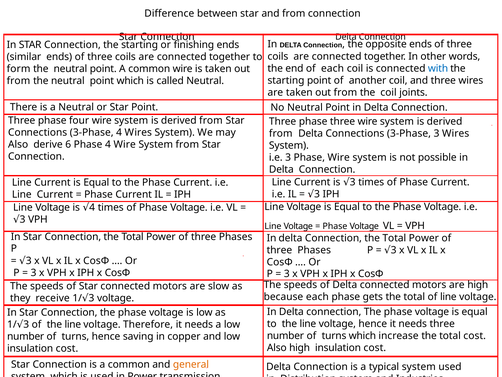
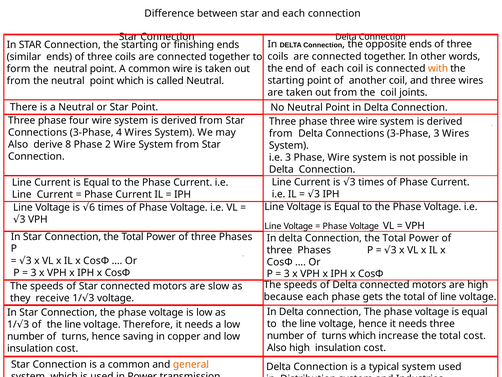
and from: from -> each
with colour: blue -> orange
6: 6 -> 8
Phase 4: 4 -> 2
is 4: 4 -> 6
